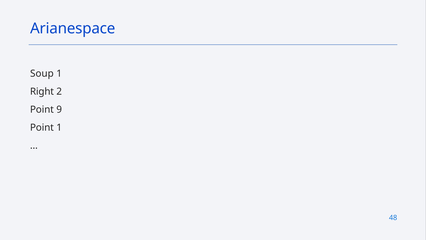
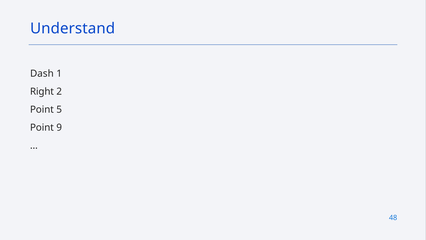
Arianespace: Arianespace -> Understand
Soup: Soup -> Dash
9: 9 -> 5
Point 1: 1 -> 9
